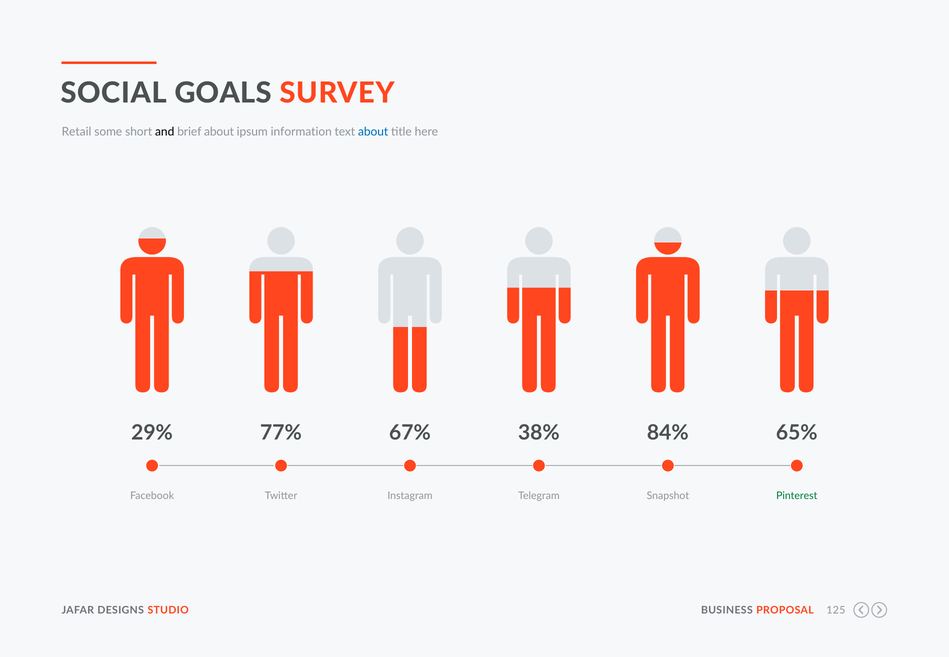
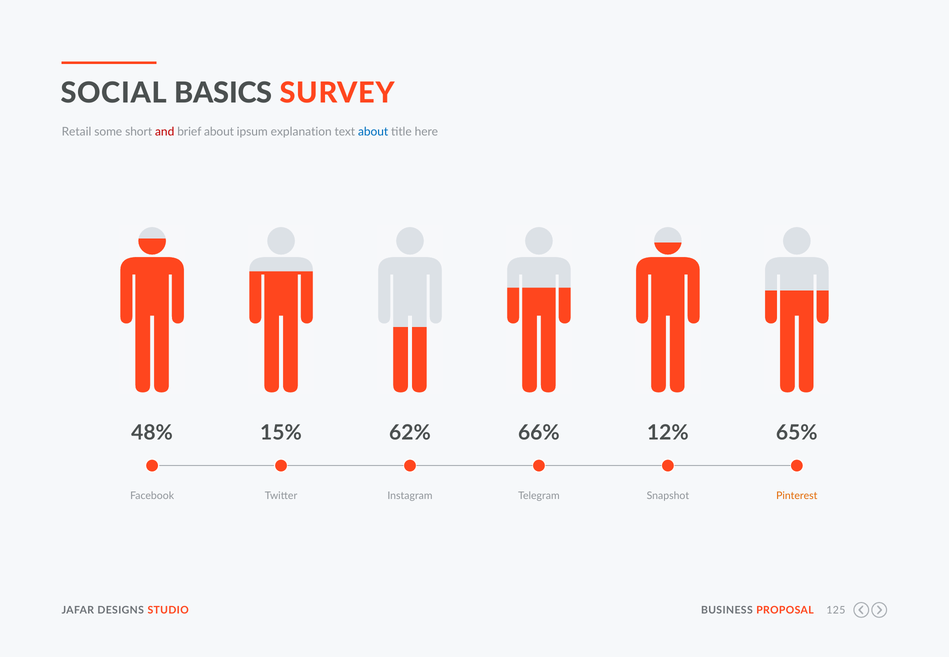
GOALS: GOALS -> BASICS
and colour: black -> red
information: information -> explanation
29%: 29% -> 48%
77%: 77% -> 15%
67%: 67% -> 62%
38%: 38% -> 66%
84%: 84% -> 12%
Pinterest colour: green -> orange
